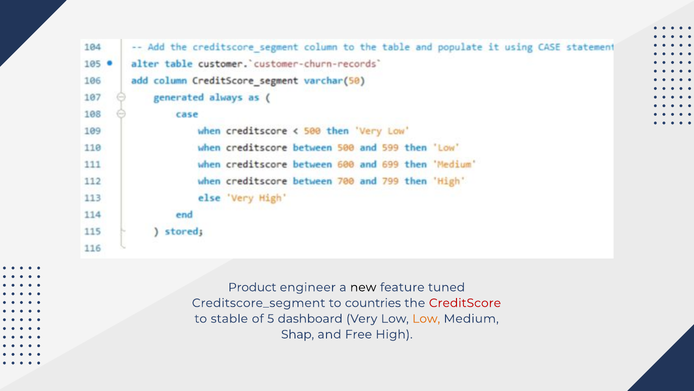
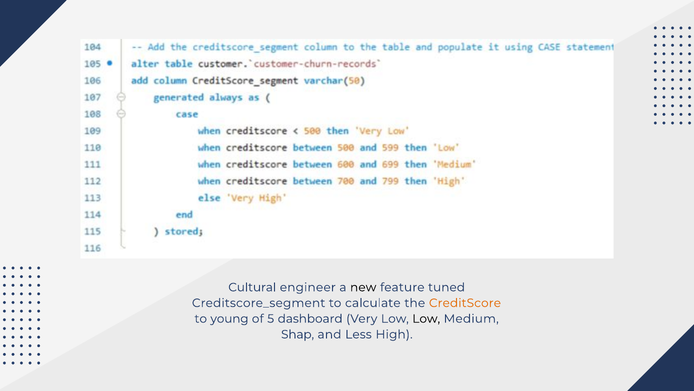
Product: Product -> Cultural
countries: countries -> calculate
CreditScore colour: red -> orange
stable: stable -> young
Low at (426, 318) colour: orange -> black
Free: Free -> Less
